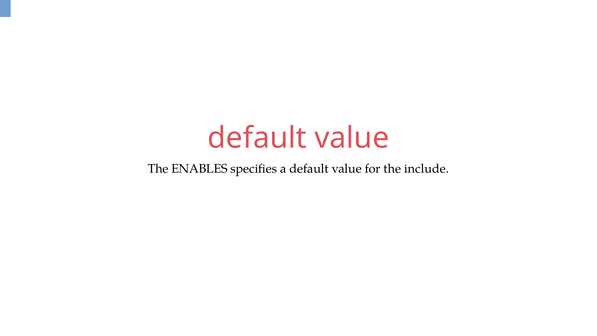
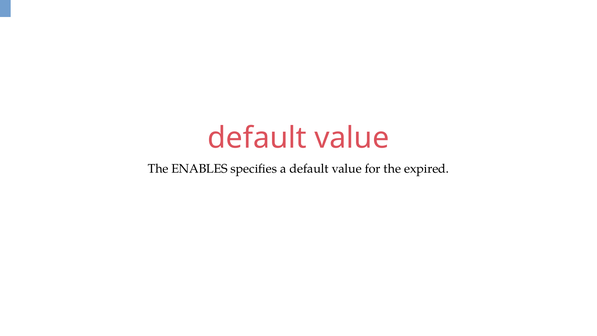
include: include -> expired
